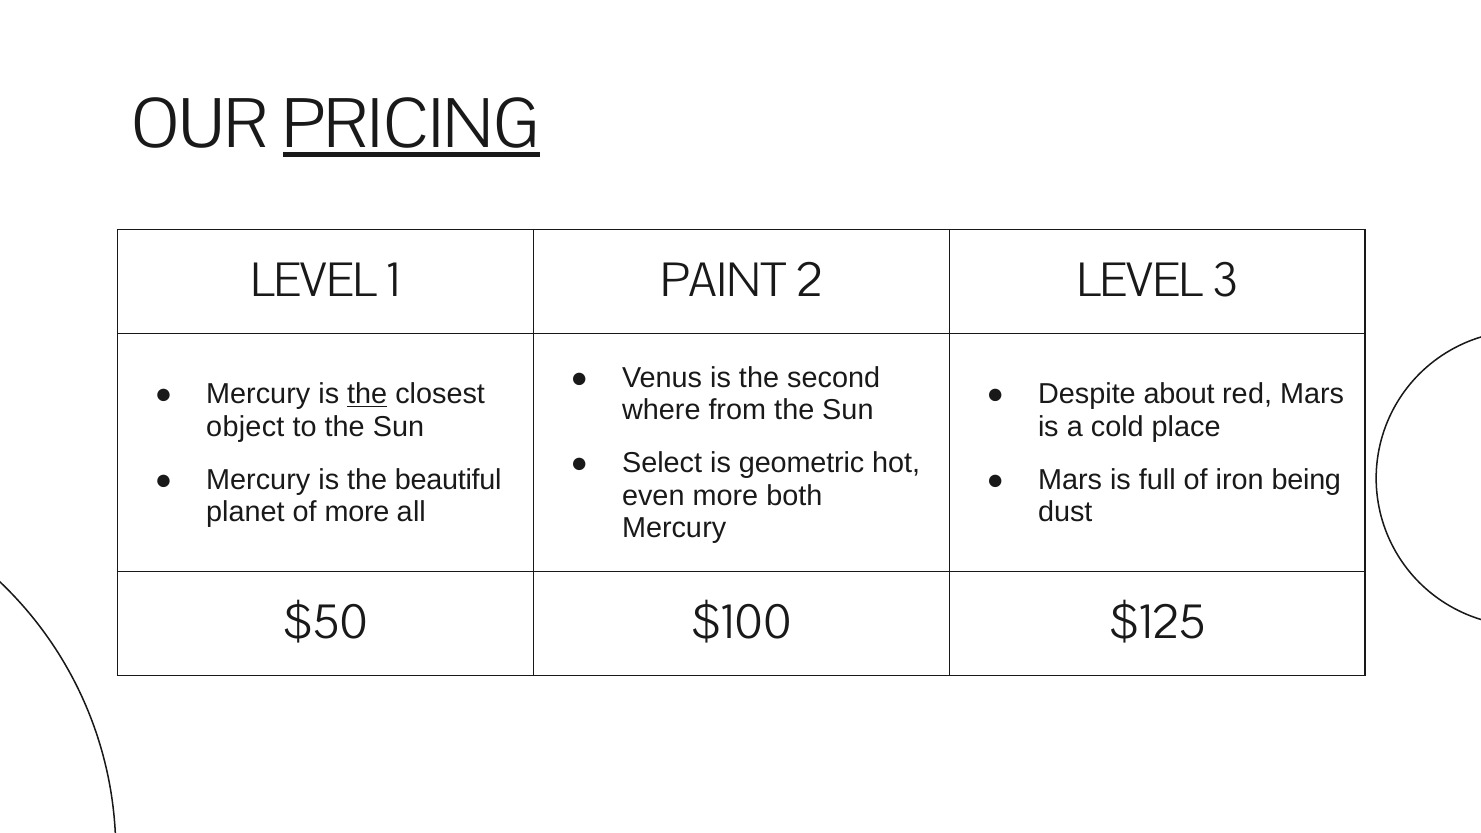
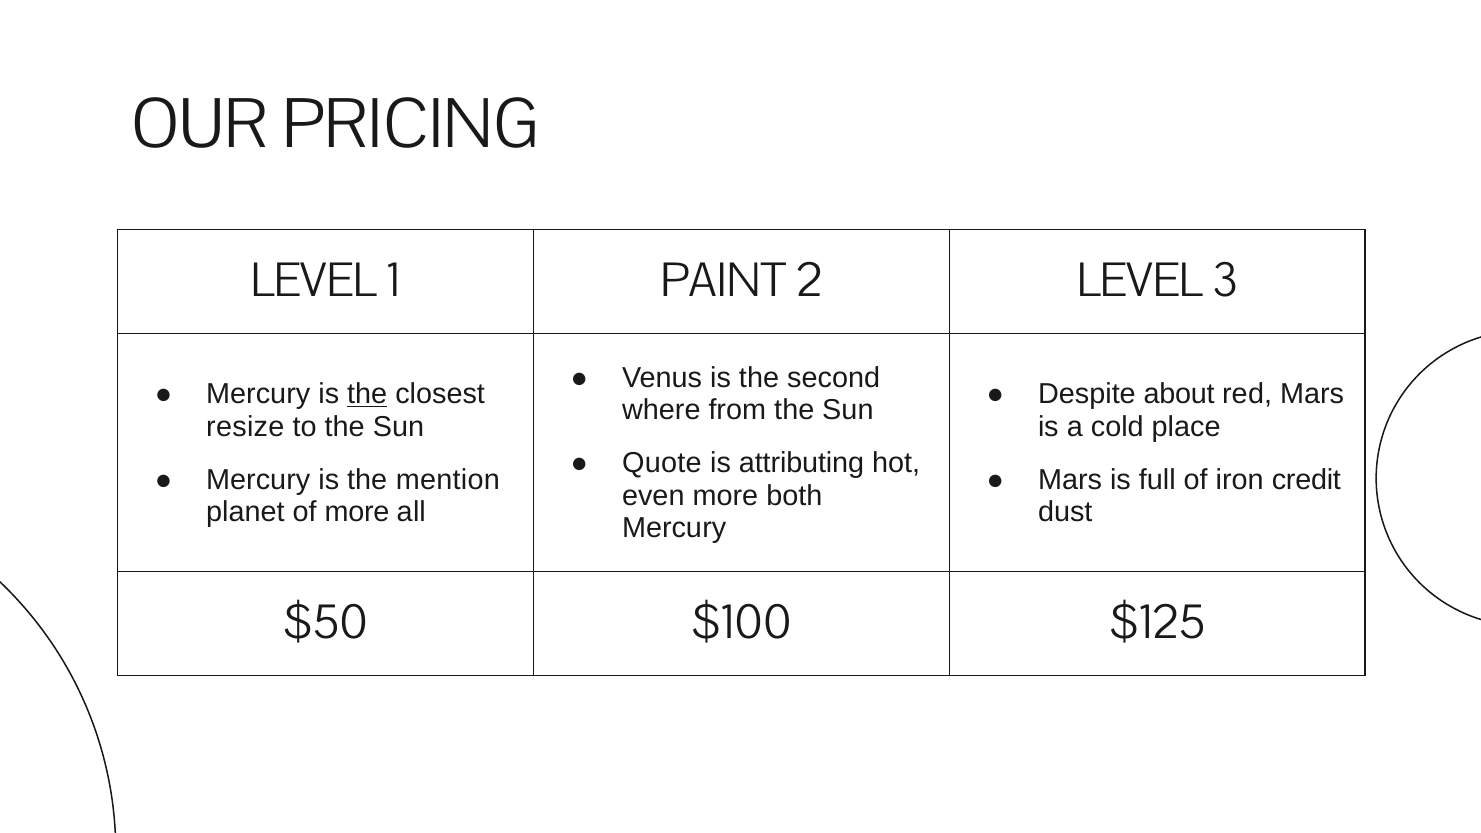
PRICING underline: present -> none
object: object -> resize
Select: Select -> Quote
geometric: geometric -> attributing
beautiful: beautiful -> mention
being: being -> credit
